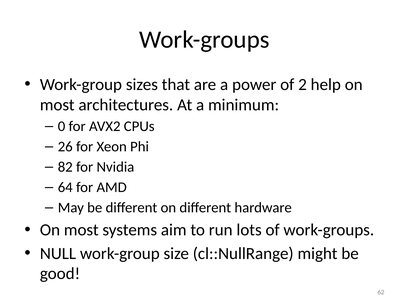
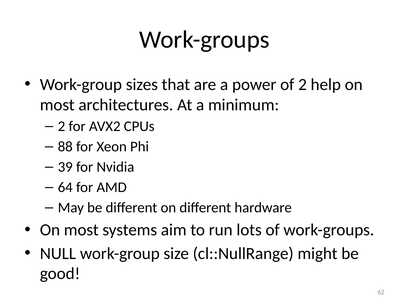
0 at (62, 127): 0 -> 2
26: 26 -> 88
82: 82 -> 39
